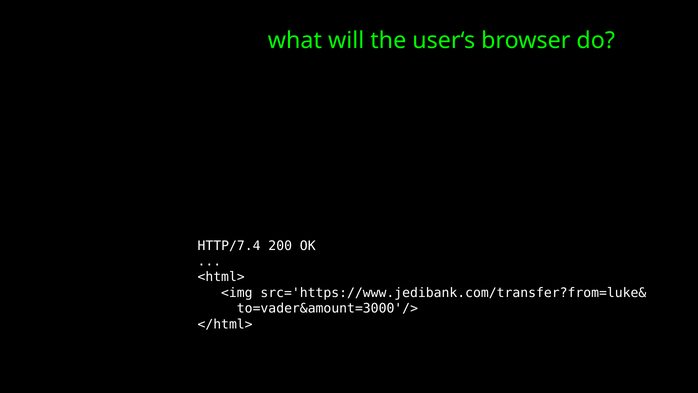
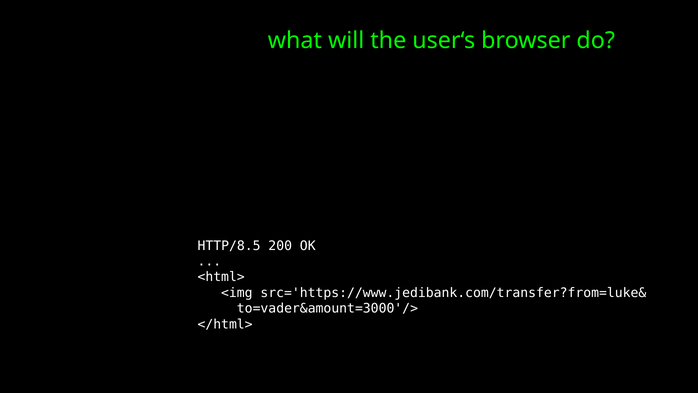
HTTP/7.4: HTTP/7.4 -> HTTP/8.5
